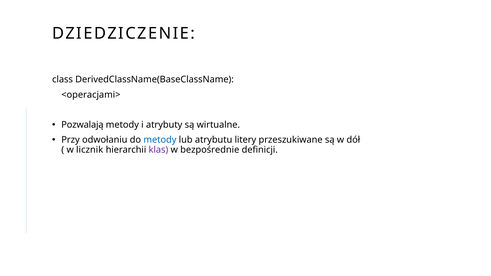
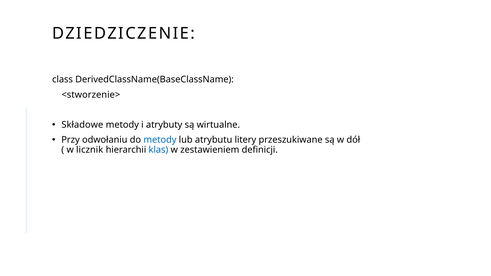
<operacjami>: <operacjami> -> <stworzenie>
Pozwalają: Pozwalają -> Składowe
klas colour: purple -> blue
bezpośrednie: bezpośrednie -> zestawieniem
